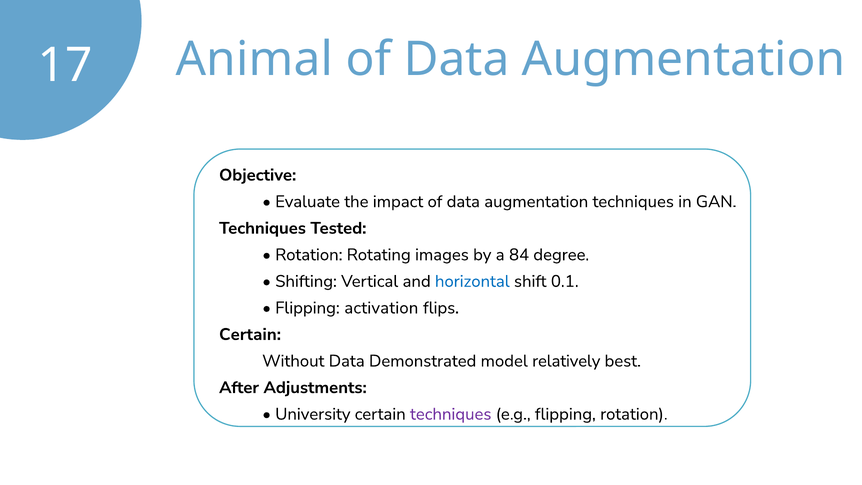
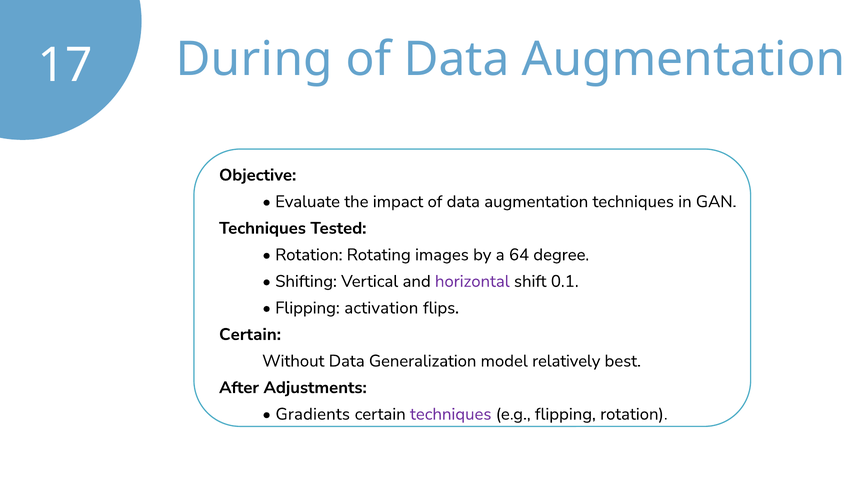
Animal: Animal -> During
84: 84 -> 64
horizontal colour: blue -> purple
Demonstrated: Demonstrated -> Generalization
University: University -> Gradients
